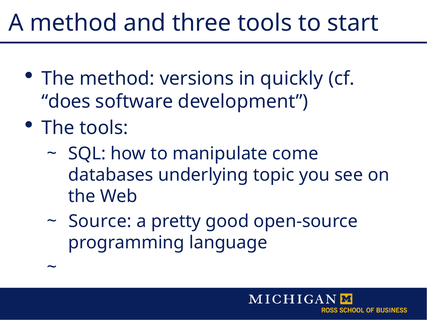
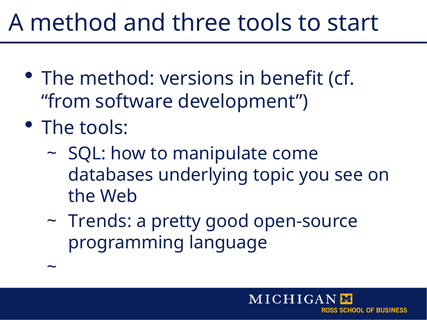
quickly: quickly -> benefit
does: does -> from
Source: Source -> Trends
